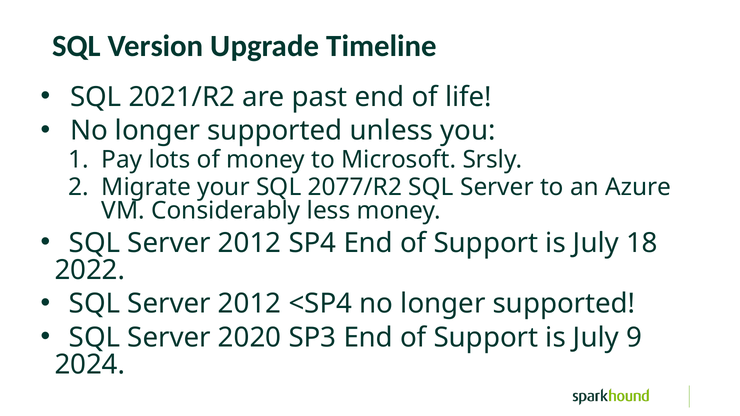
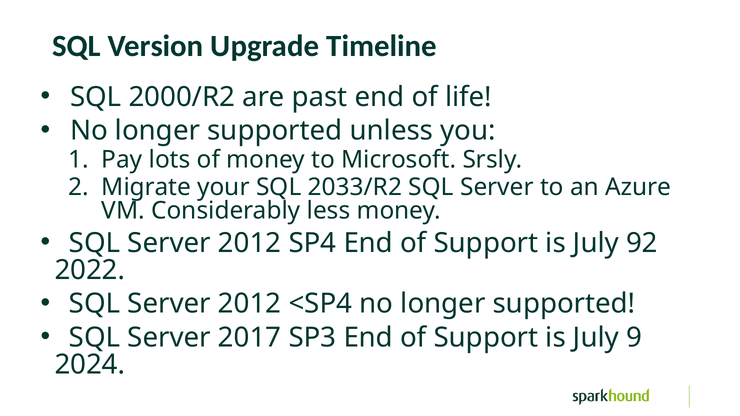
2021/R2: 2021/R2 -> 2000/R2
2077/R2: 2077/R2 -> 2033/R2
18: 18 -> 92
2020: 2020 -> 2017
